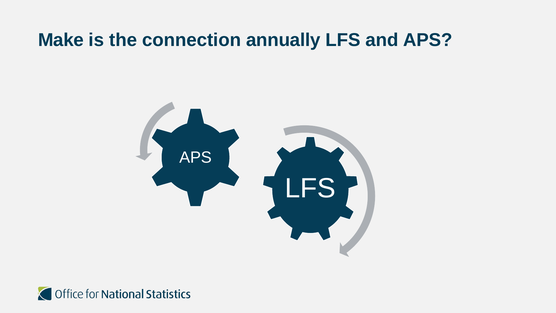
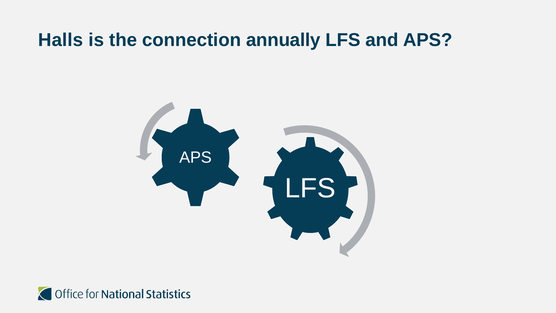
Make: Make -> Halls
